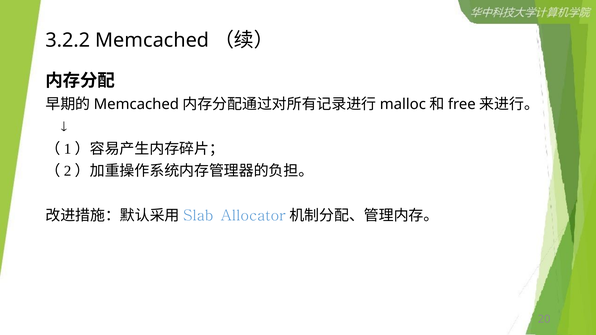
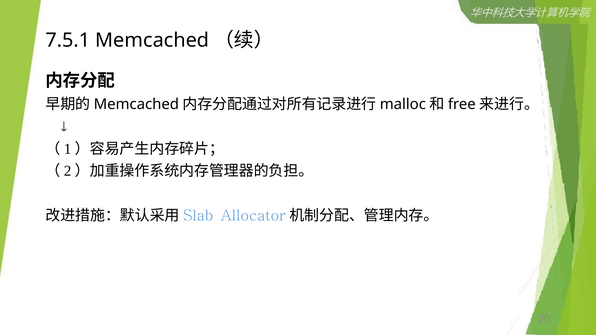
3.2.2: 3.2.2 -> 7.5.1
